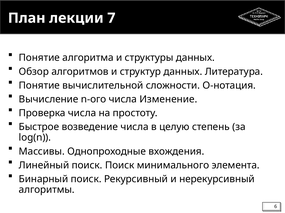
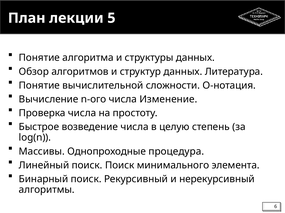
7: 7 -> 5
вхождения: вхождения -> процедура
